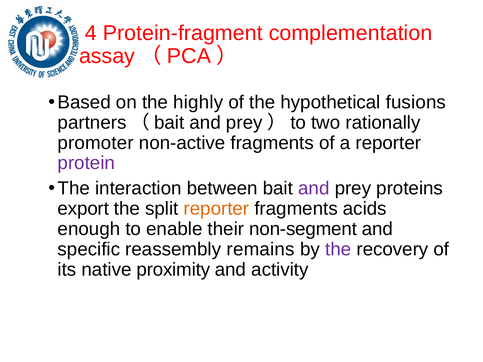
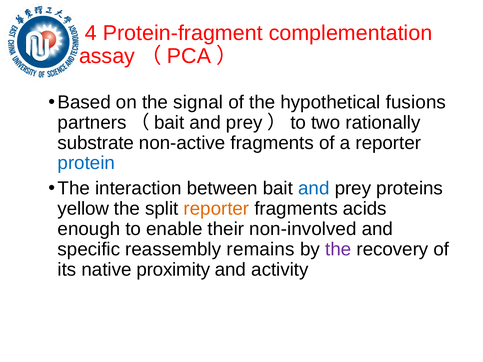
highly: highly -> signal
promoter: promoter -> substrate
protein colour: purple -> blue
and at (314, 189) colour: purple -> blue
export: export -> yellow
non-segment: non-segment -> non-involved
